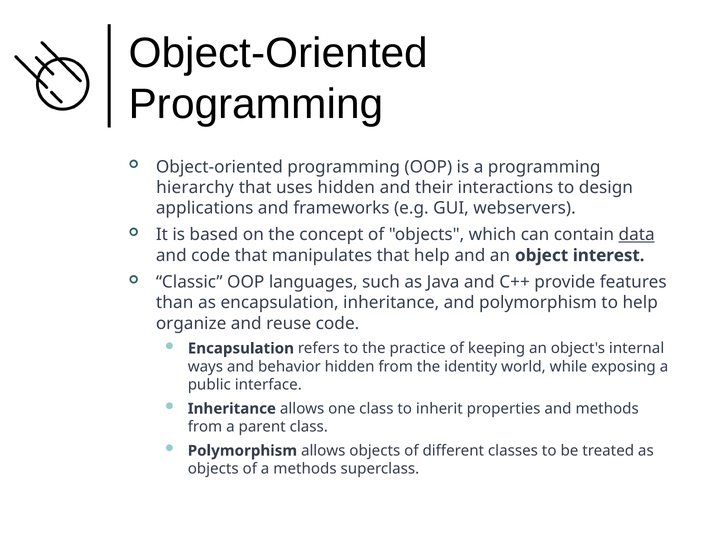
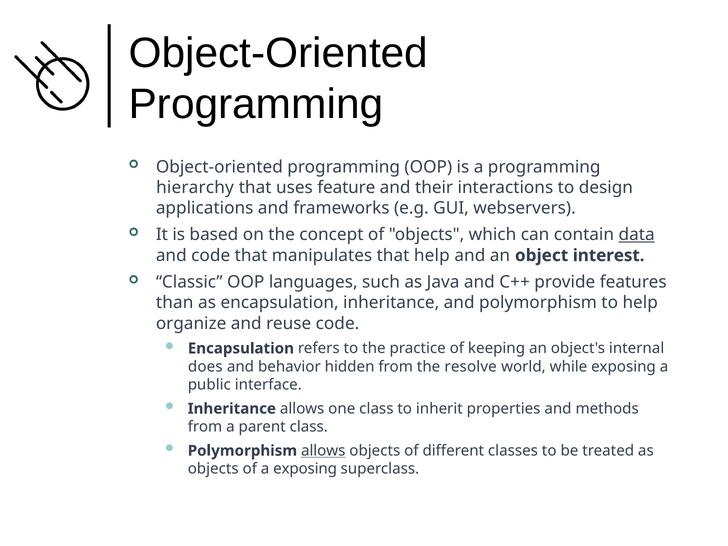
uses hidden: hidden -> feature
ways: ways -> does
identity: identity -> resolve
allows at (323, 451) underline: none -> present
a methods: methods -> exposing
